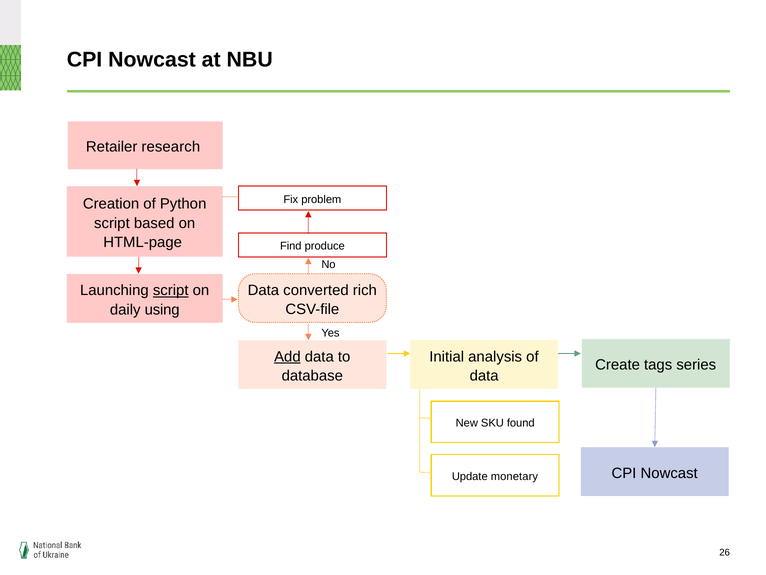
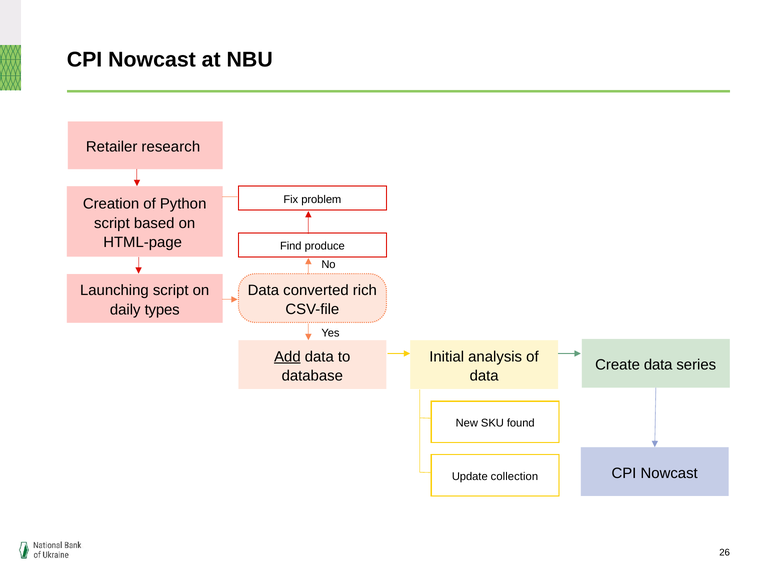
script at (171, 290) underline: present -> none
using: using -> types
Create tags: tags -> data
monetary: monetary -> collection
